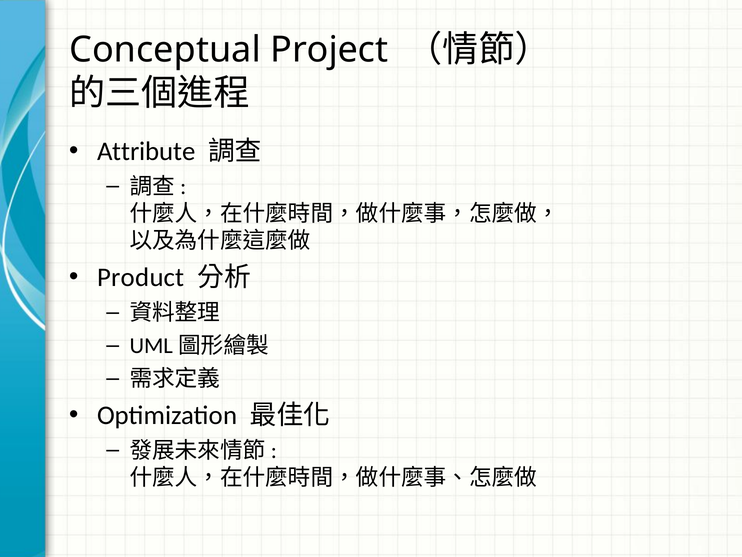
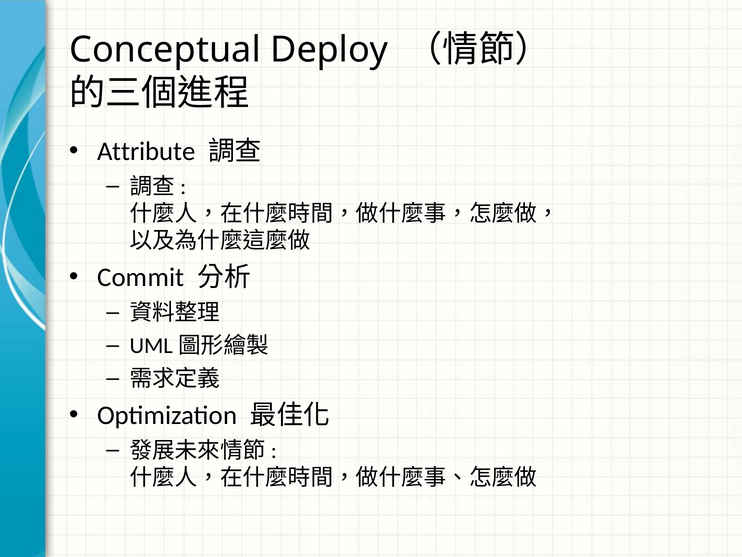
Project: Project -> Deploy
Product: Product -> Commit
